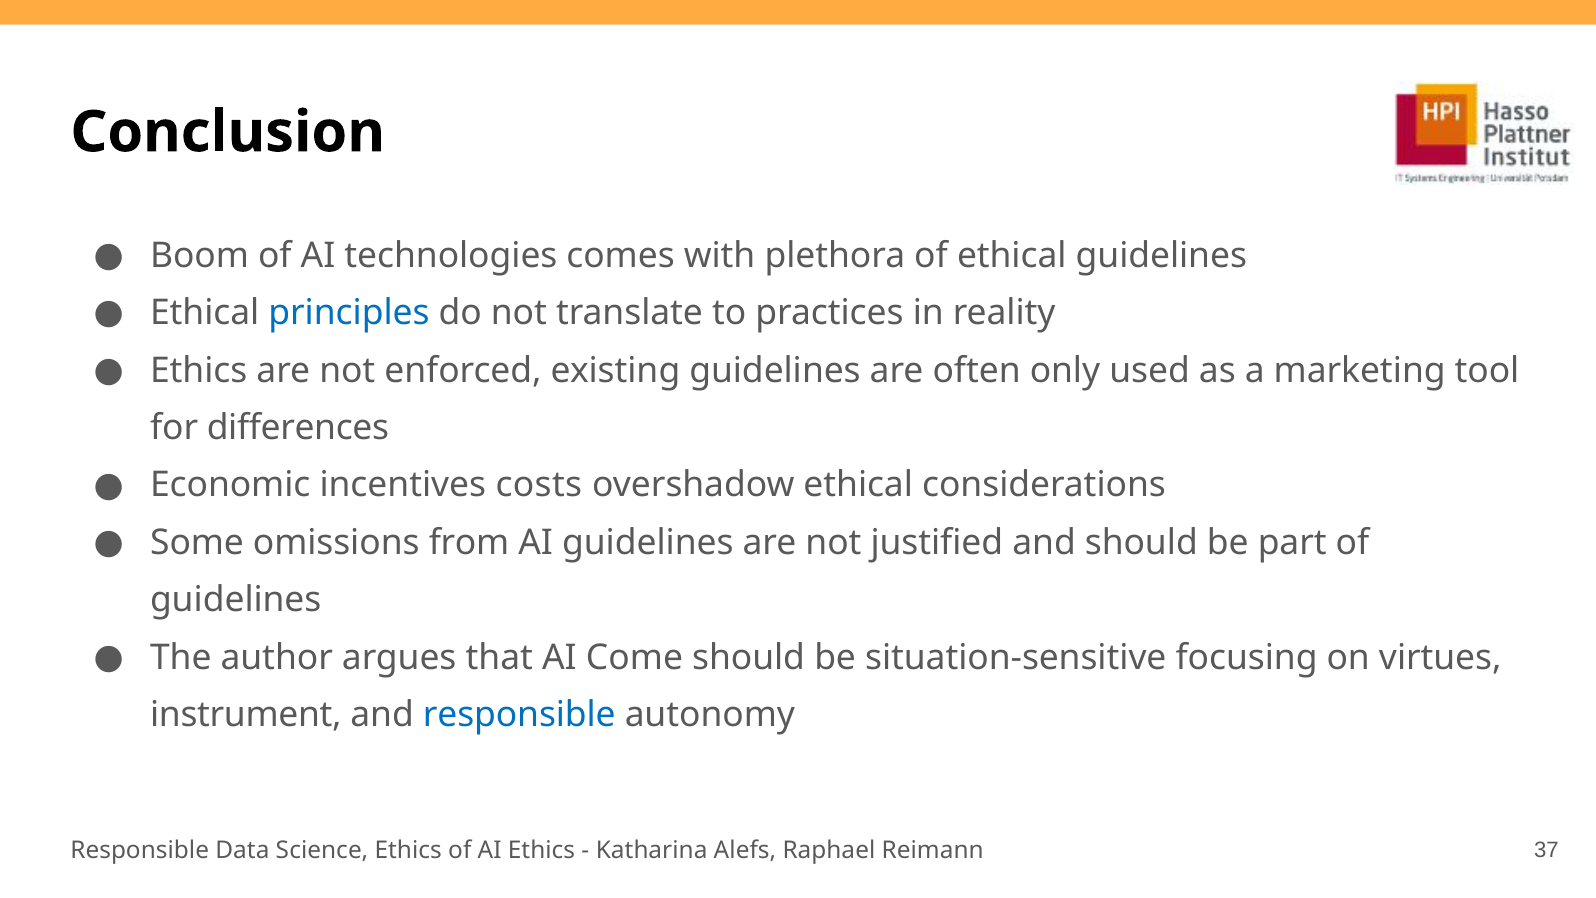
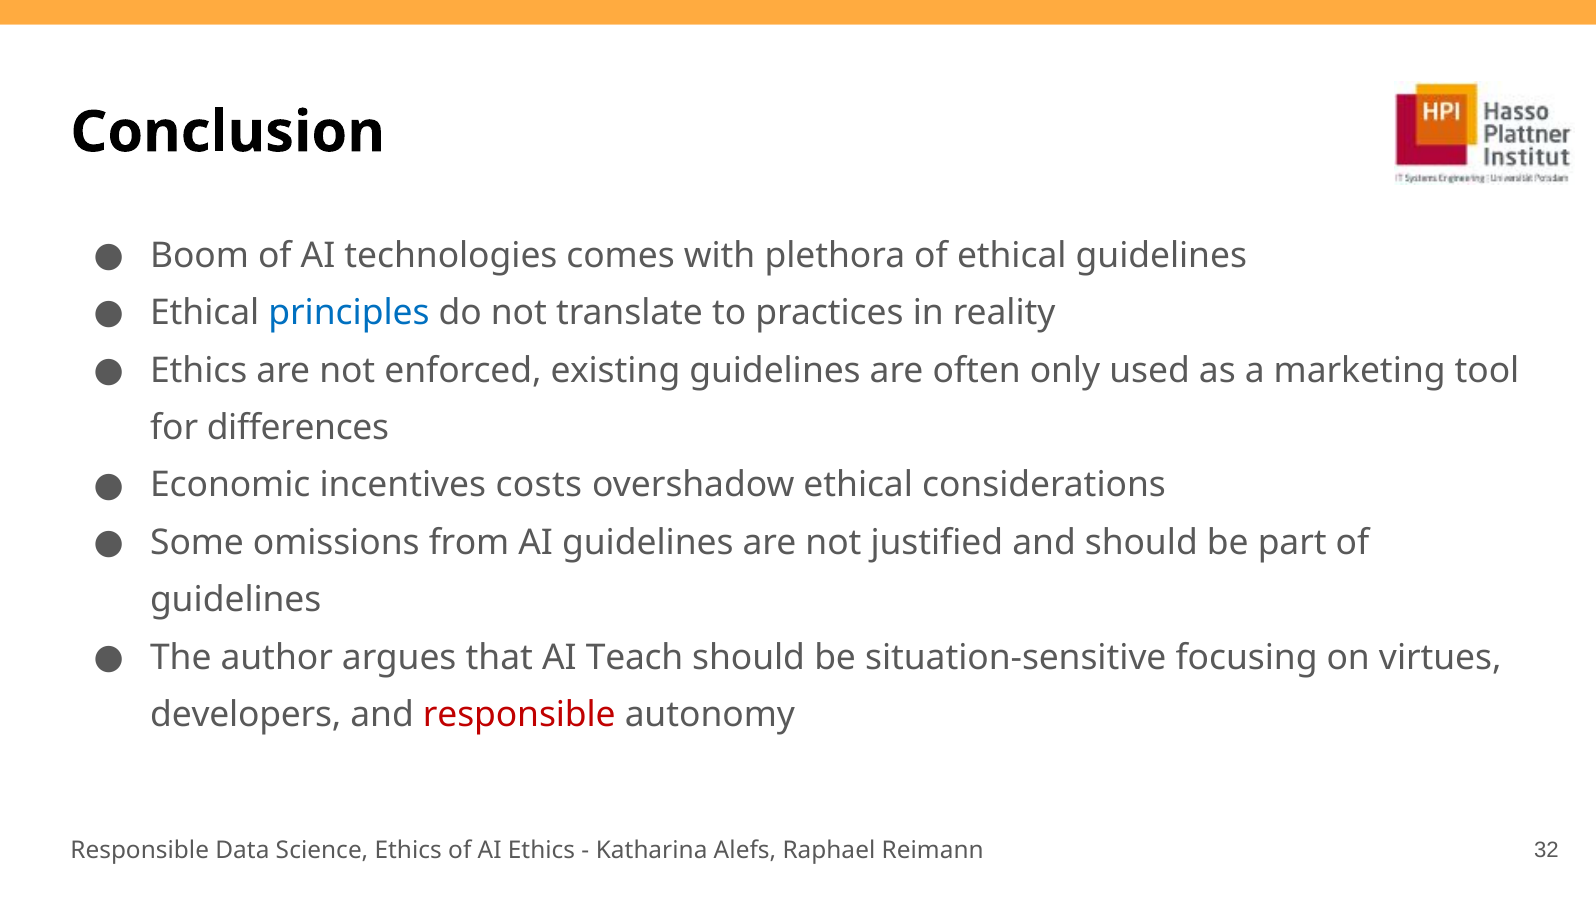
Come: Come -> Teach
instrument: instrument -> developers
responsible at (519, 715) colour: blue -> red
37: 37 -> 32
